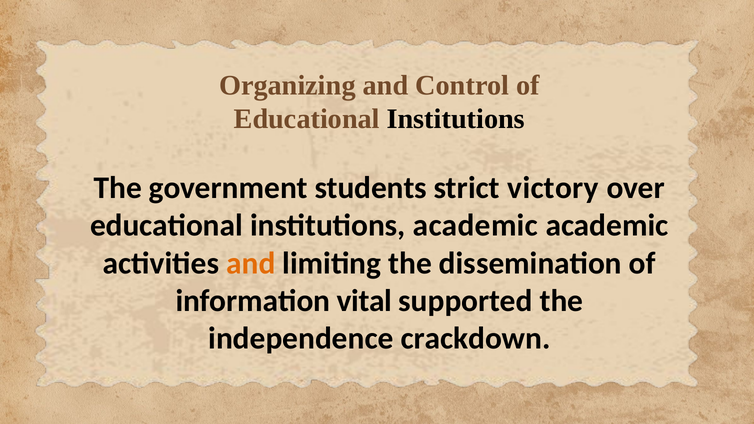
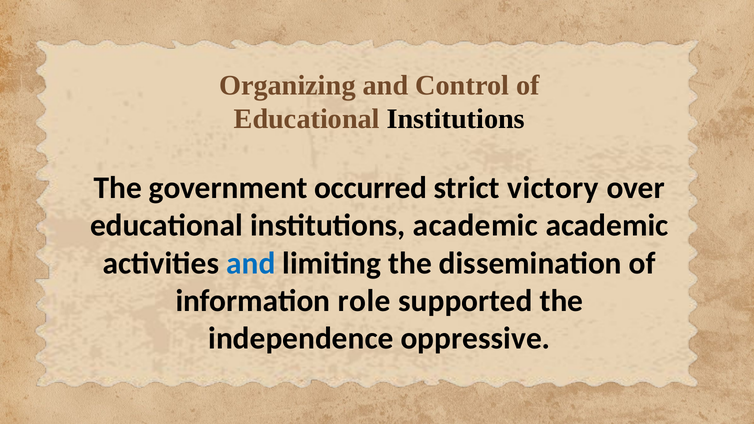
students: students -> occurred
and at (251, 263) colour: orange -> blue
vital: vital -> role
crackdown: crackdown -> oppressive
